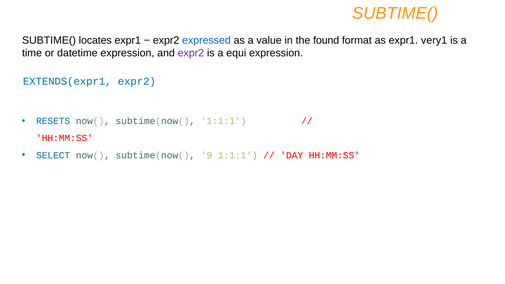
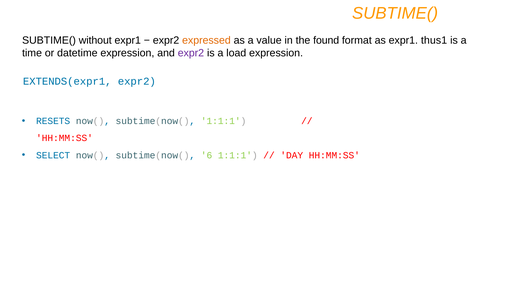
locates: locates -> without
expressed colour: blue -> orange
very1: very1 -> thus1
equi: equi -> load
9: 9 -> 6
